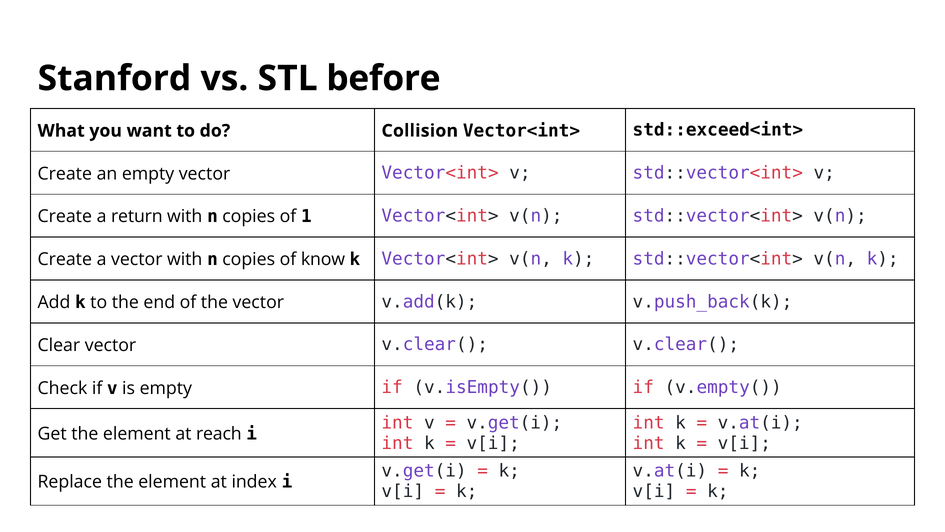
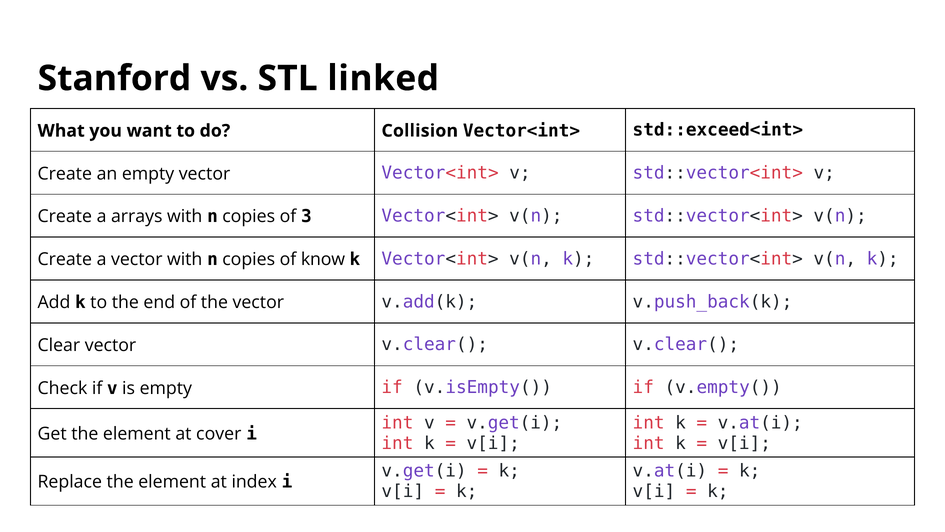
before: before -> linked
return: return -> arrays
1: 1 -> 3
reach: reach -> cover
